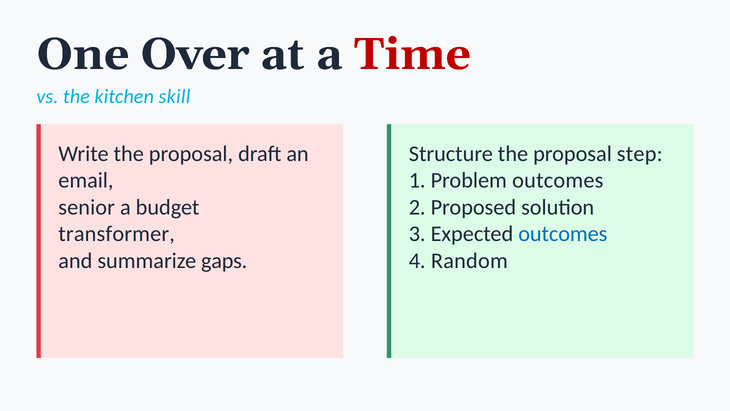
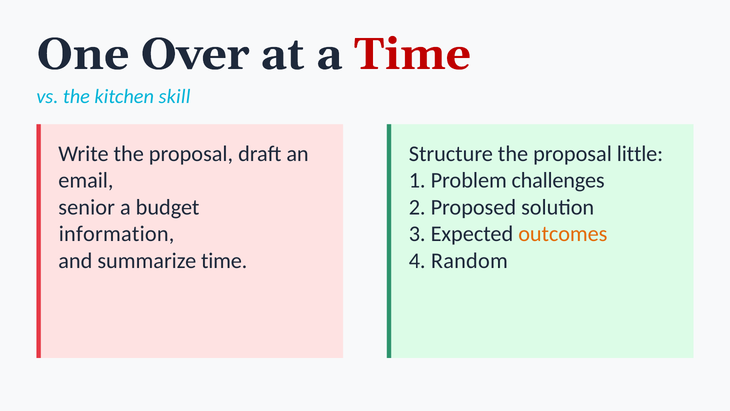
step: step -> little
Problem outcomes: outcomes -> challenges
transformer: transformer -> information
outcomes at (563, 234) colour: blue -> orange
summarize gaps: gaps -> time
